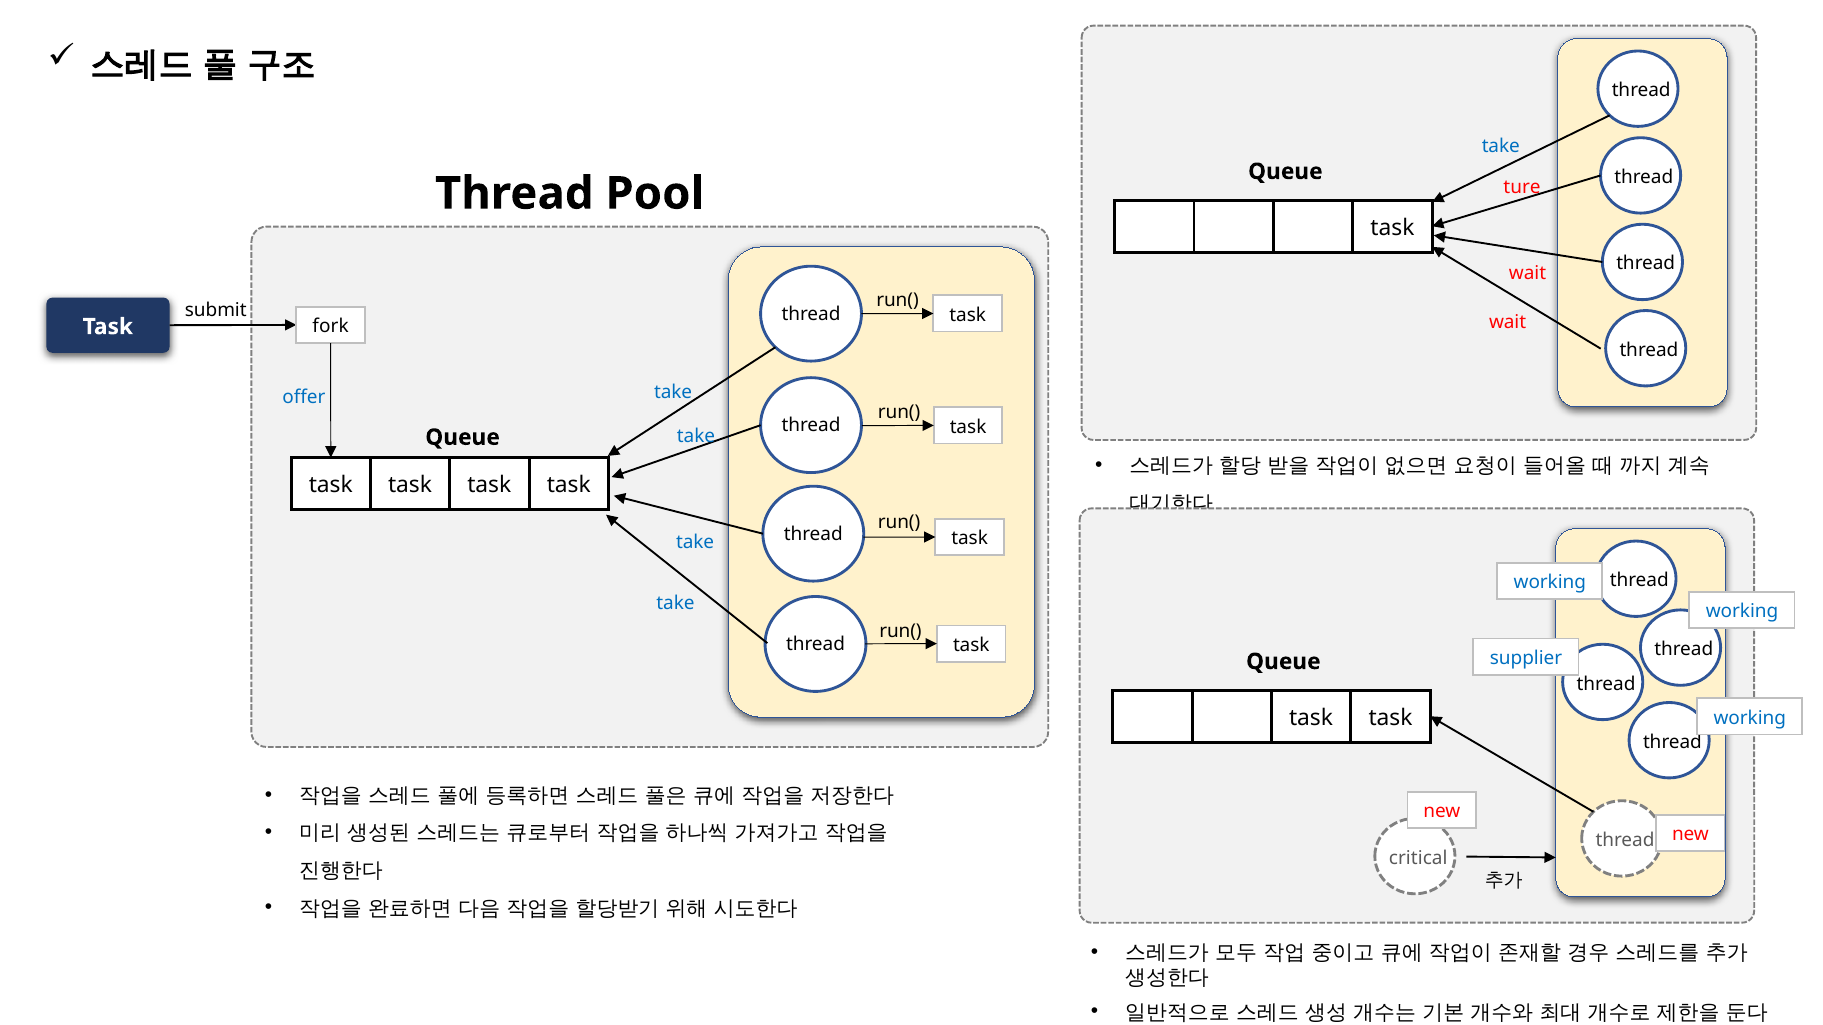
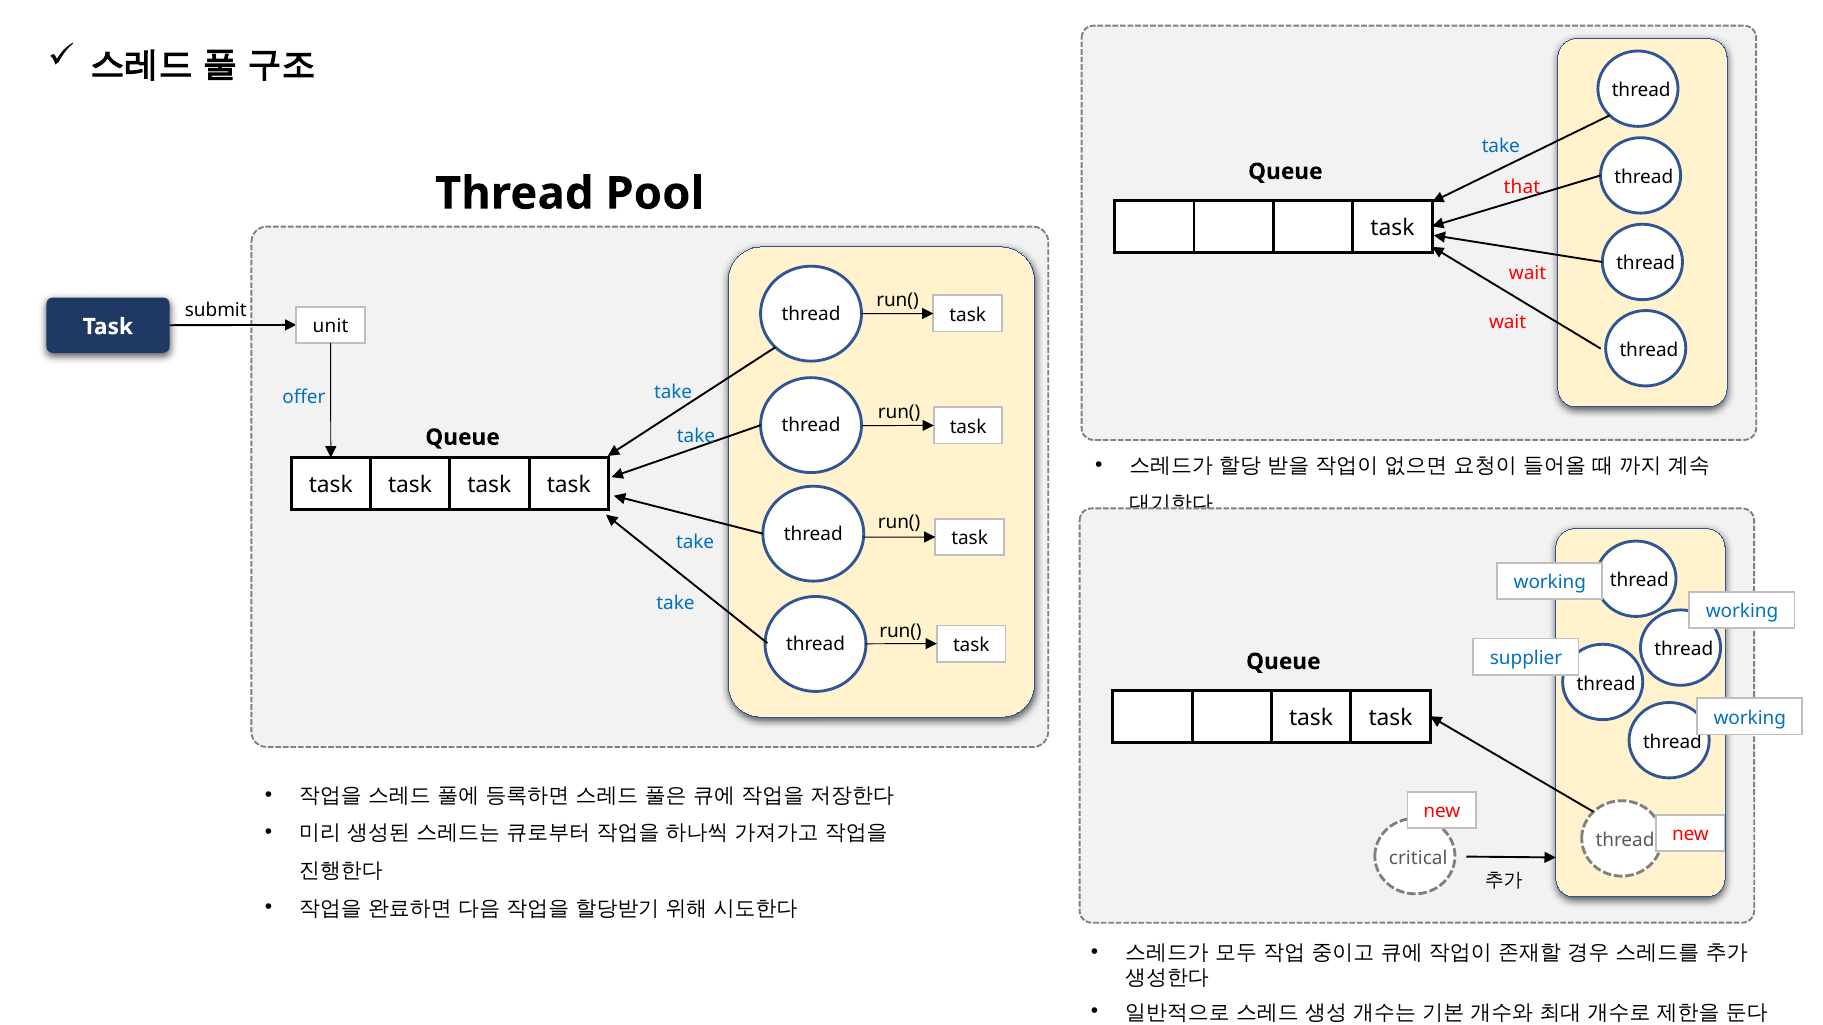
ture: ture -> that
fork: fork -> unit
